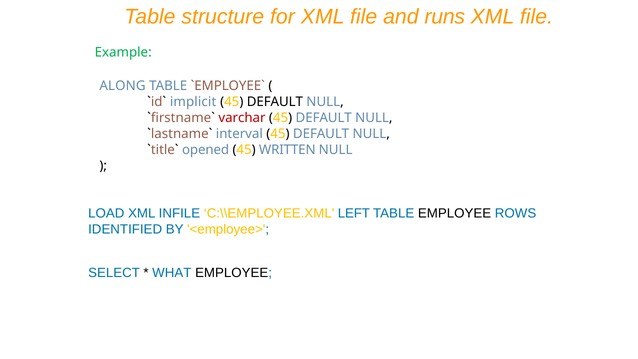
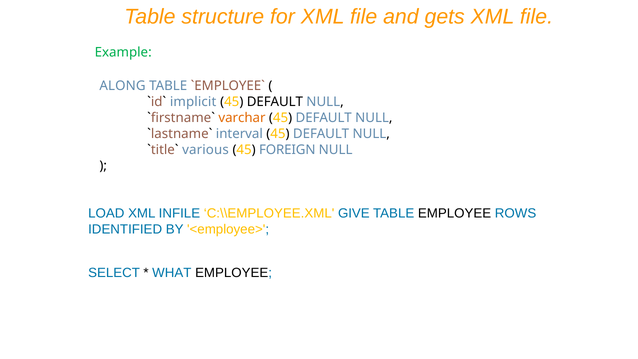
runs: runs -> gets
varchar colour: red -> orange
opened: opened -> various
WRITTEN: WRITTEN -> FOREIGN
LEFT: LEFT -> GIVE
